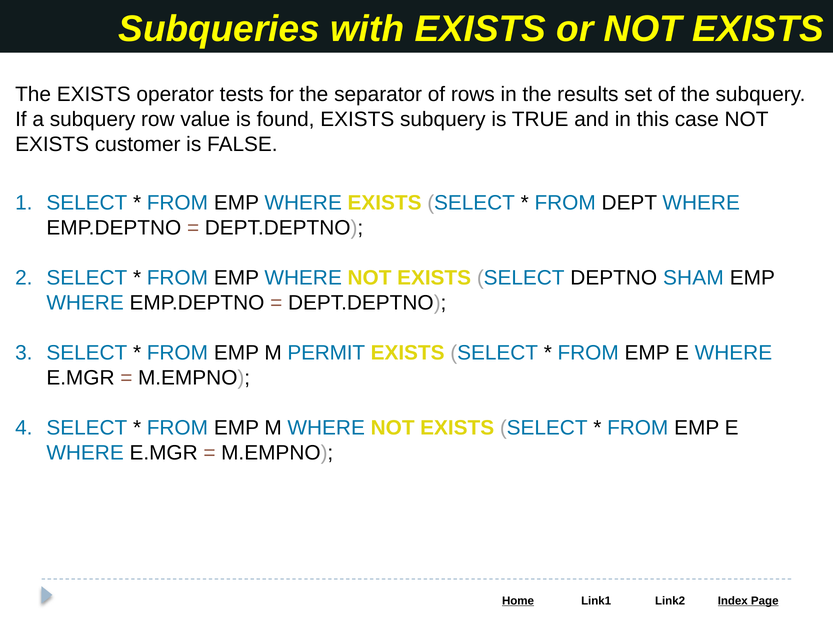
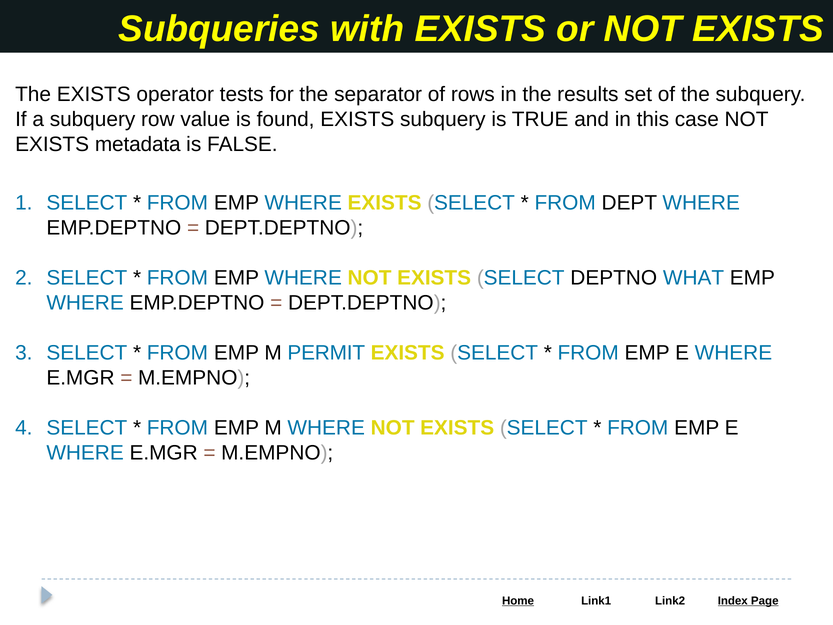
customer: customer -> metadata
SHAM: SHAM -> WHAT
